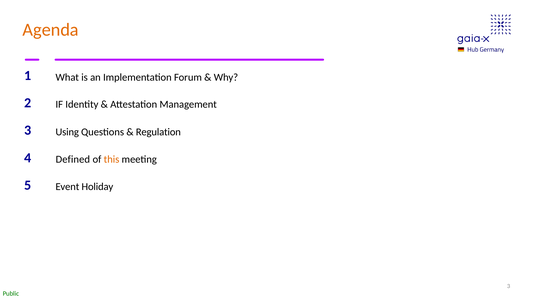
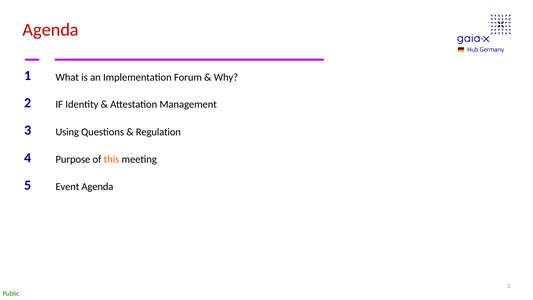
Agenda at (51, 30) colour: orange -> red
Defined: Defined -> Purpose
Event Holiday: Holiday -> Agenda
